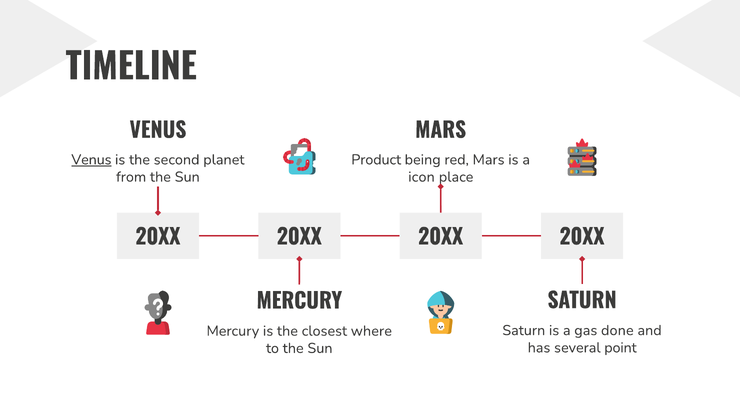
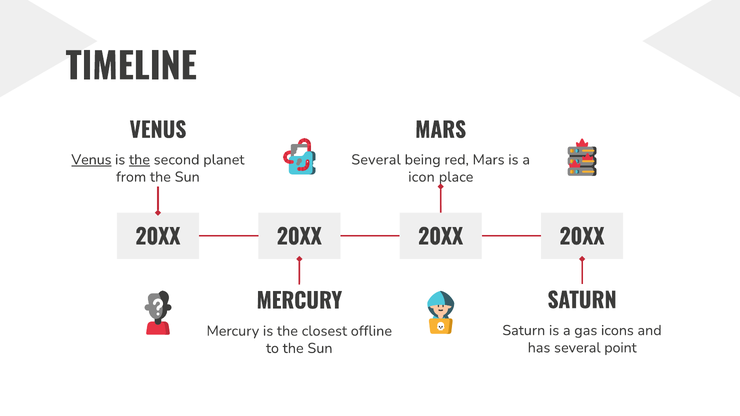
the at (140, 160) underline: none -> present
Product at (376, 160): Product -> Several
done: done -> icons
where: where -> offline
